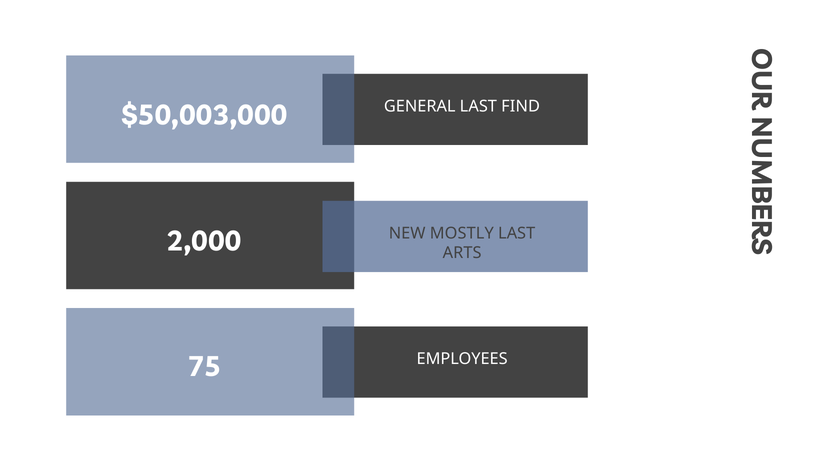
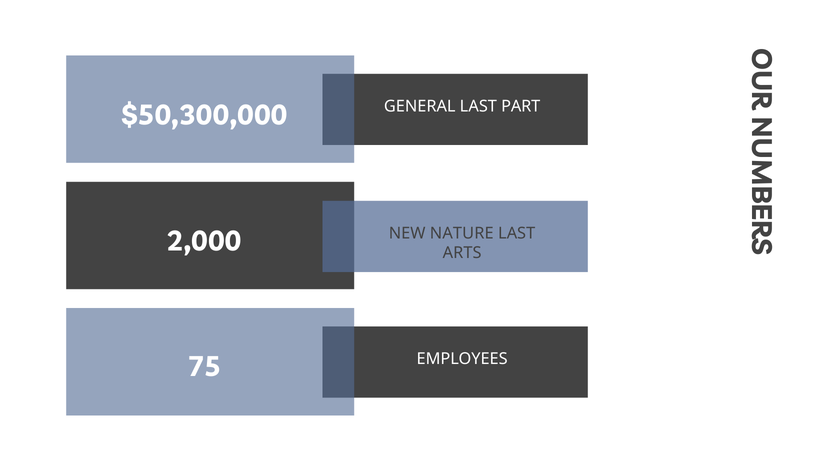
FIND: FIND -> PART
$50,003,000: $50,003,000 -> $50,300,000
MOSTLY: MOSTLY -> NATURE
